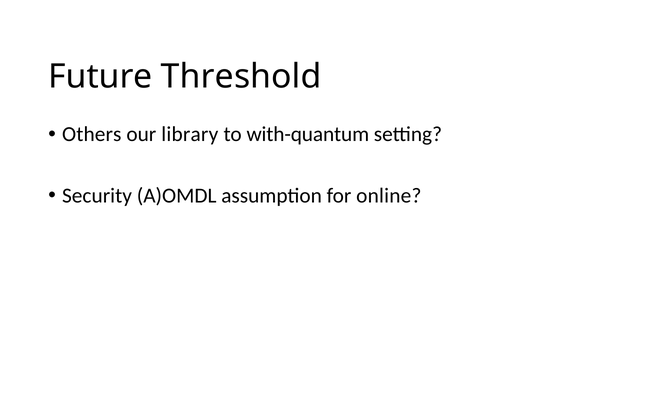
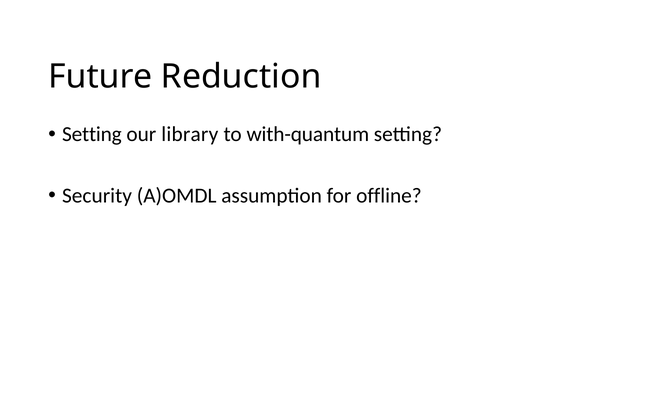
Threshold: Threshold -> Reduction
Others at (92, 134): Others -> Setting
online: online -> offline
